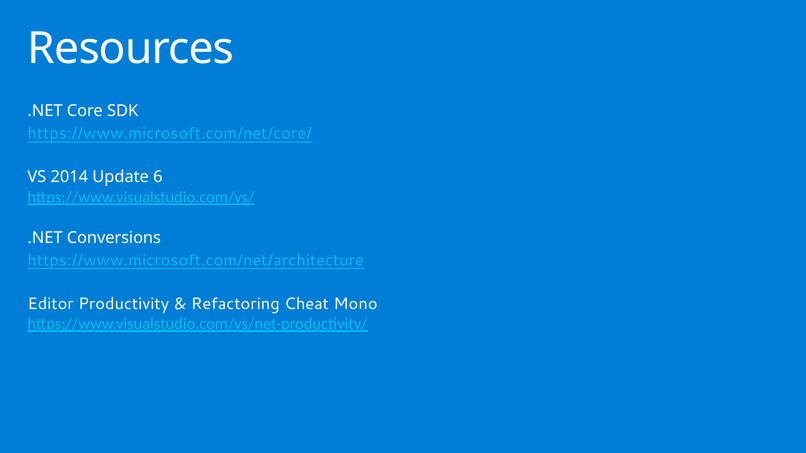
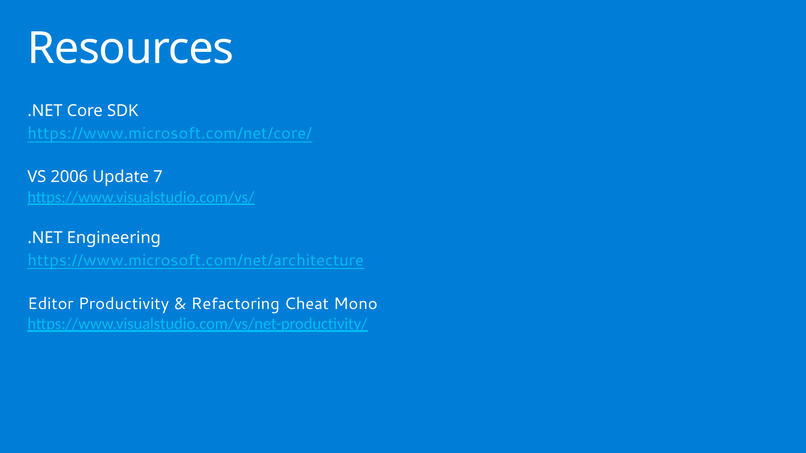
2014: 2014 -> 2006
6: 6 -> 7
Conversions: Conversions -> Engineering
